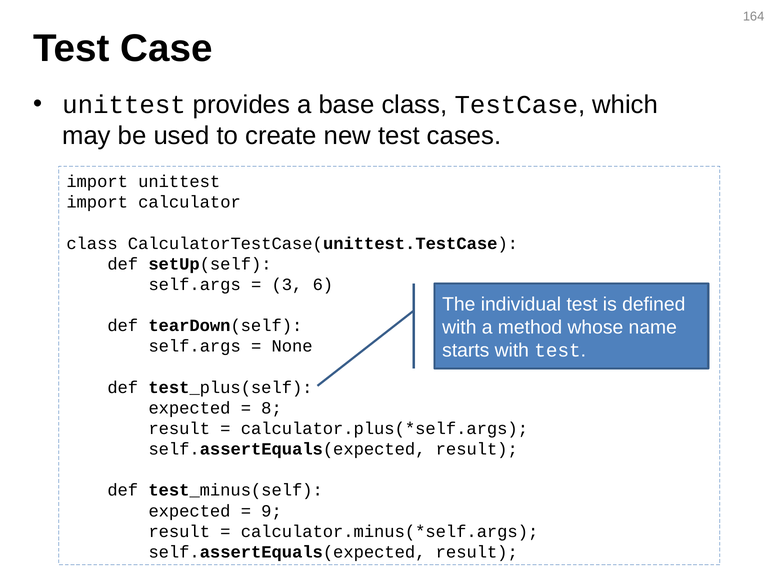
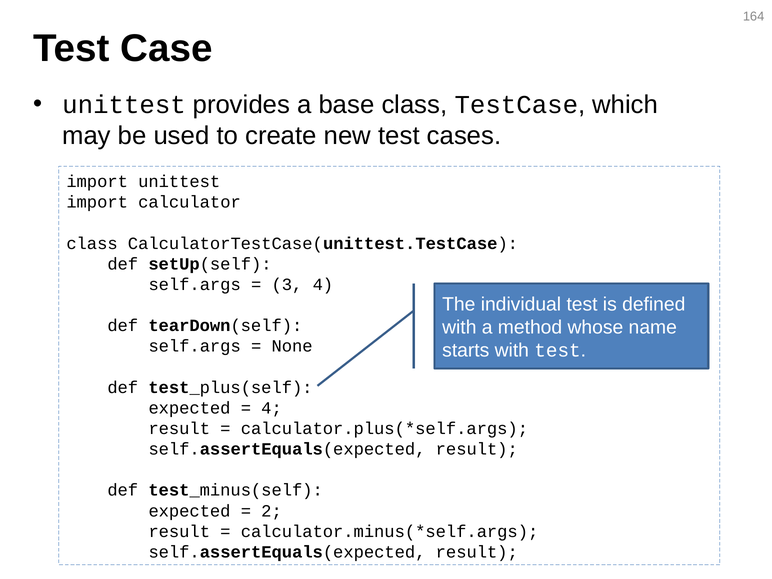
3 6: 6 -> 4
8 at (272, 408): 8 -> 4
9: 9 -> 2
